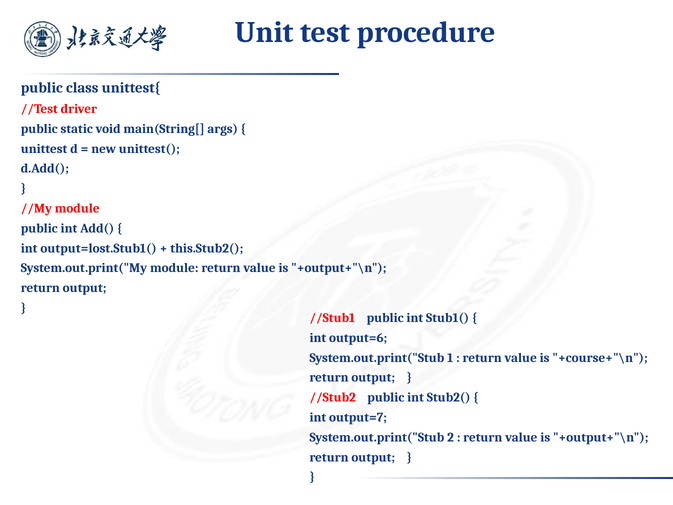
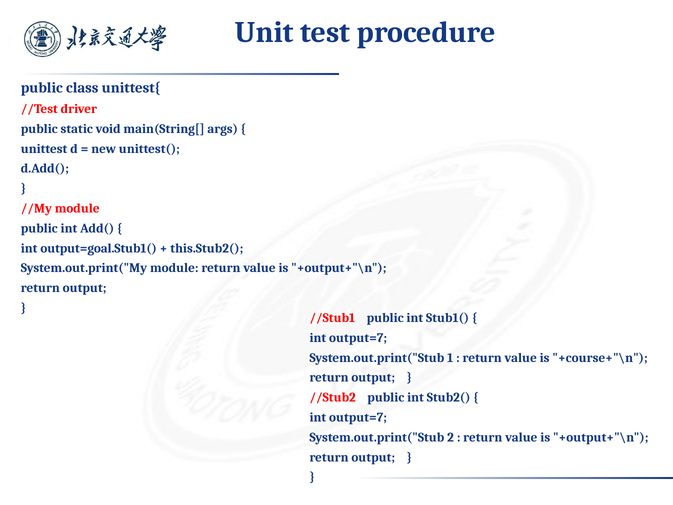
output=lost.Stub1(: output=lost.Stub1( -> output=goal.Stub1(
output=6 at (358, 338): output=6 -> output=7
